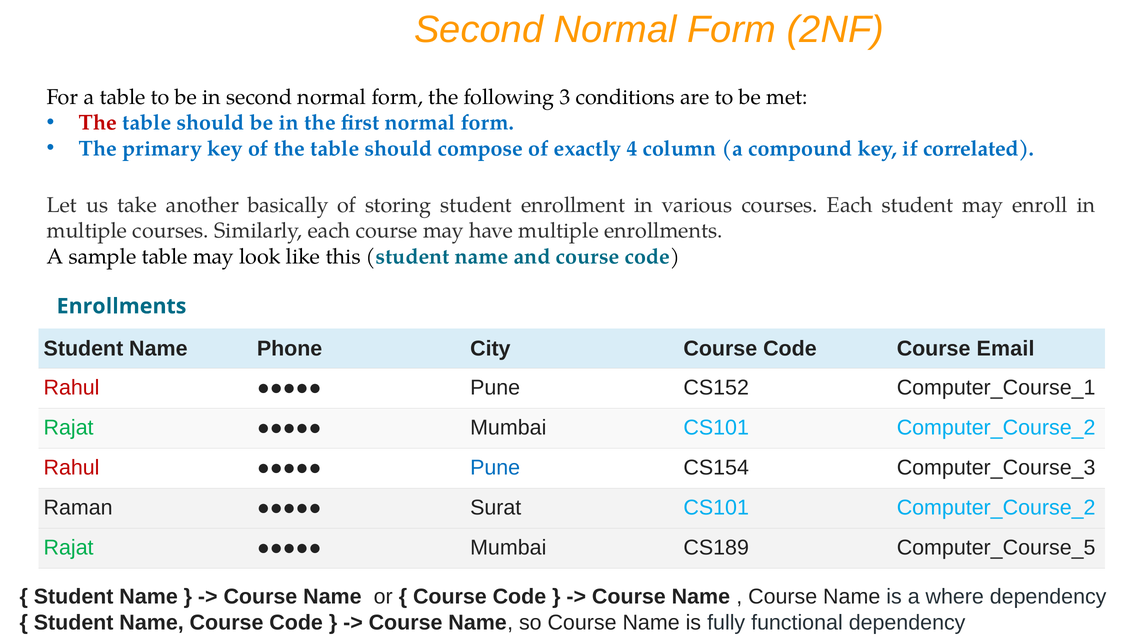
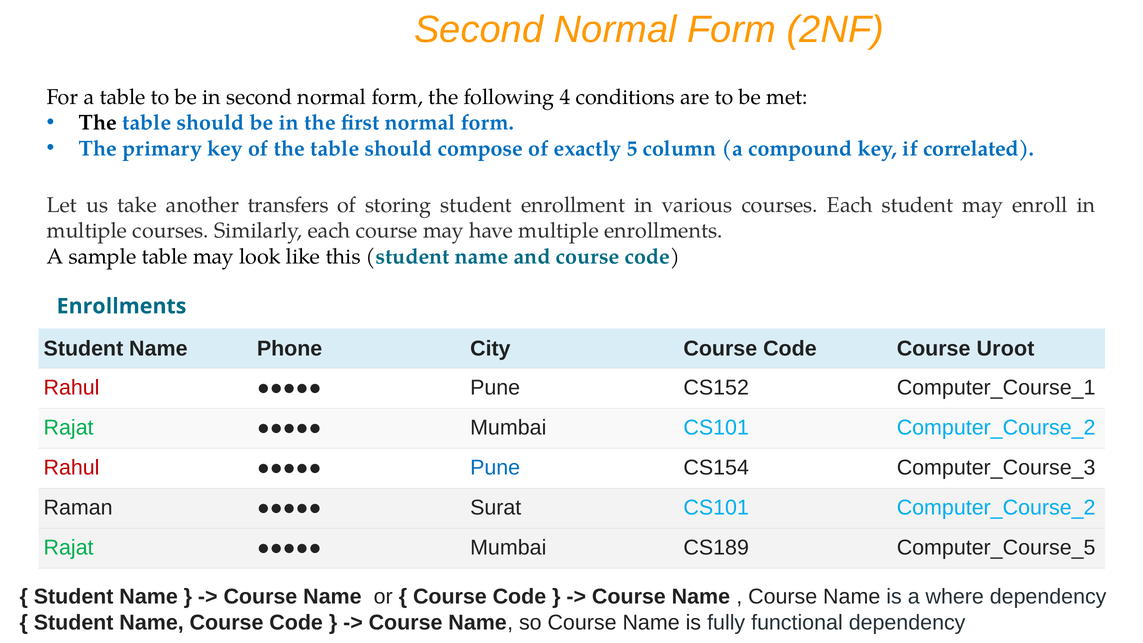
3: 3 -> 4
The at (98, 123) colour: red -> black
4: 4 -> 5
basically: basically -> transfers
Email: Email -> Uroot
